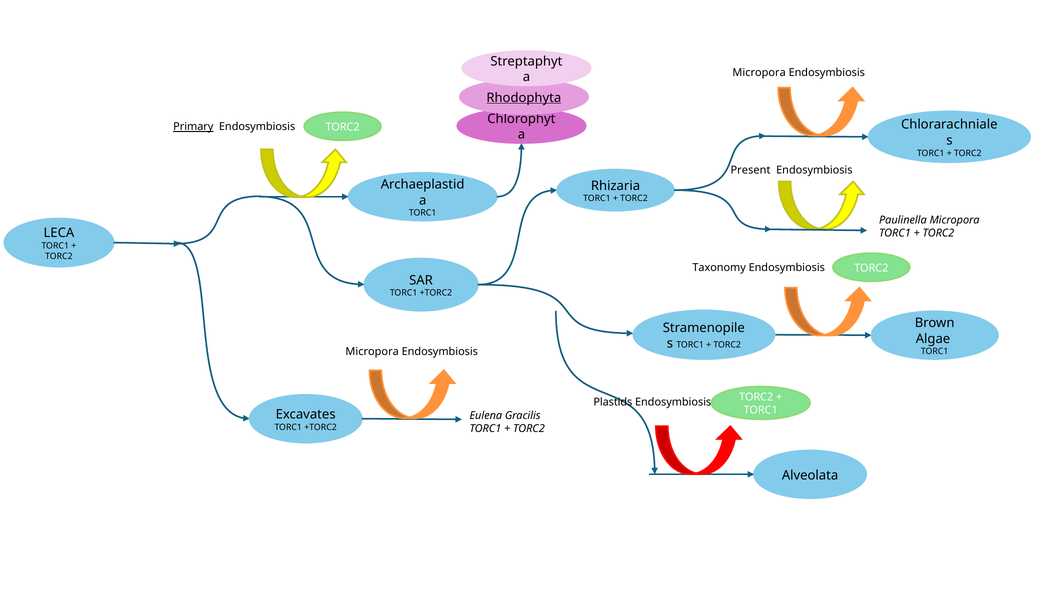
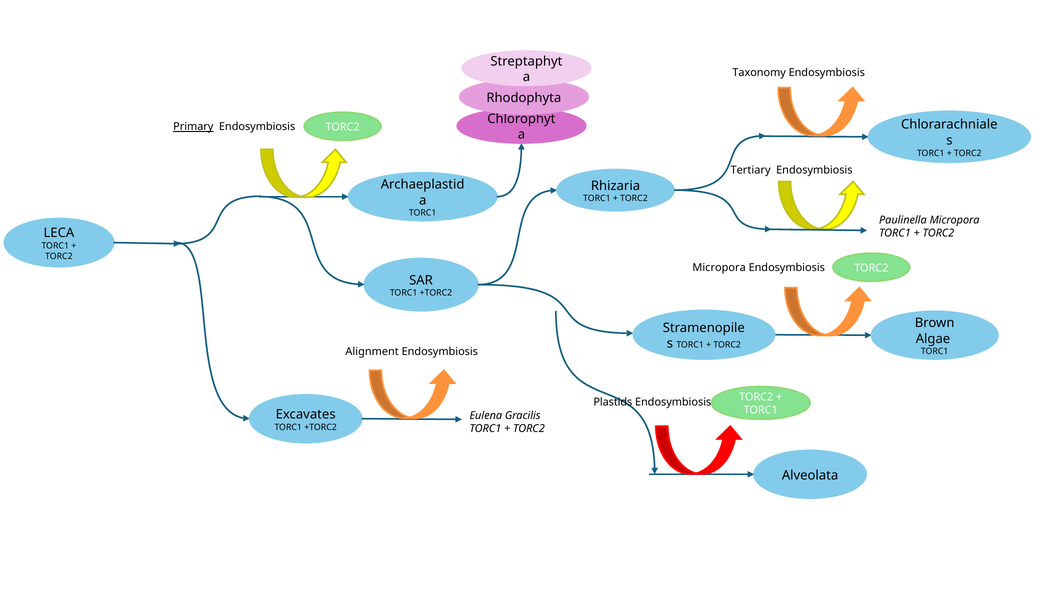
Micropora at (759, 72): Micropora -> Taxonomy
Rhodophyta underline: present -> none
Present: Present -> Tertiary
Taxonomy at (719, 268): Taxonomy -> Micropora
Micropora at (372, 351): Micropora -> Alignment
